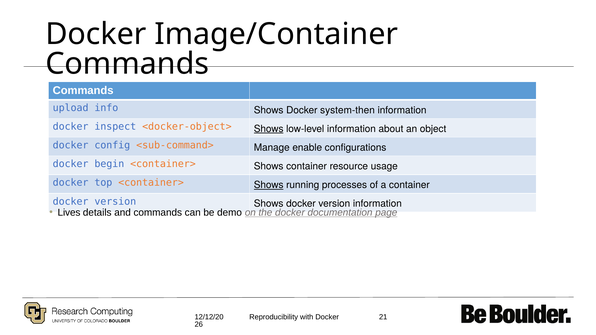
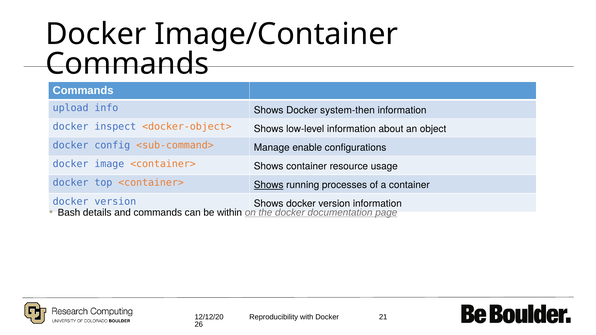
Shows at (269, 129) underline: present -> none
begin: begin -> image
Lives: Lives -> Bash
demo: demo -> within
